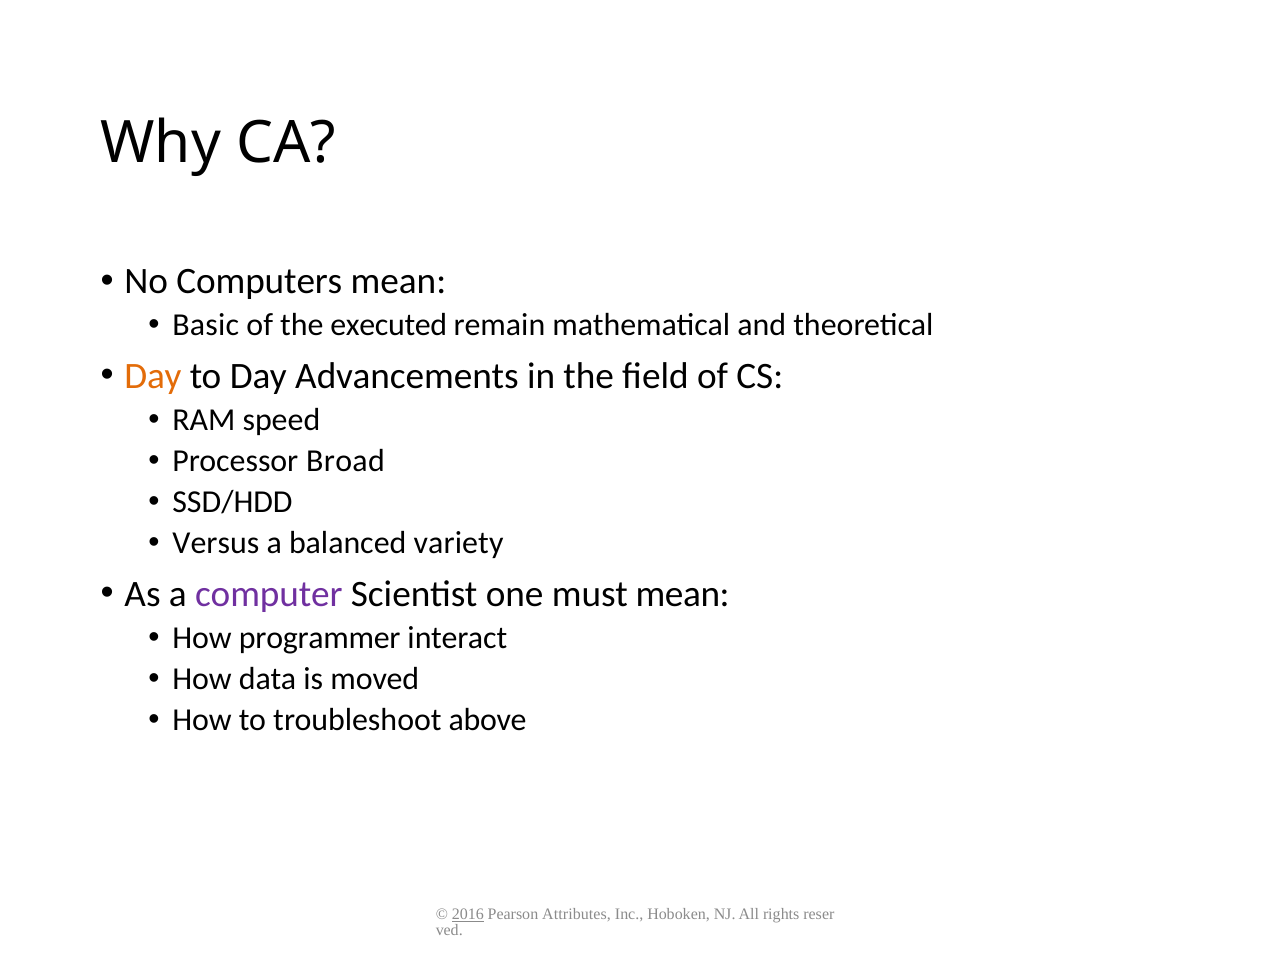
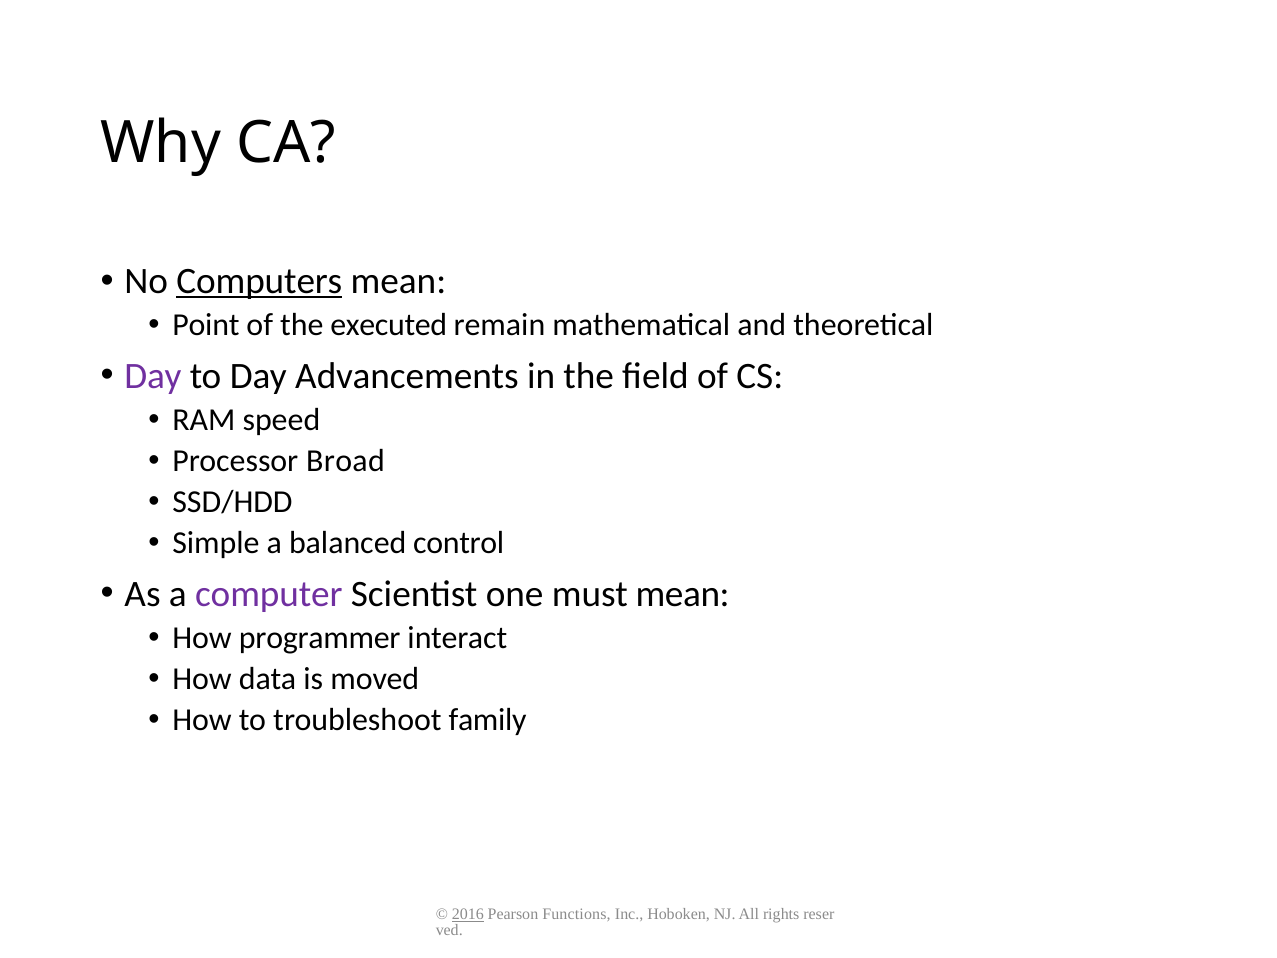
Computers underline: none -> present
Basic: Basic -> Point
Day at (153, 376) colour: orange -> purple
Versus: Versus -> Simple
variety: variety -> control
above: above -> family
Attributes: Attributes -> Functions
